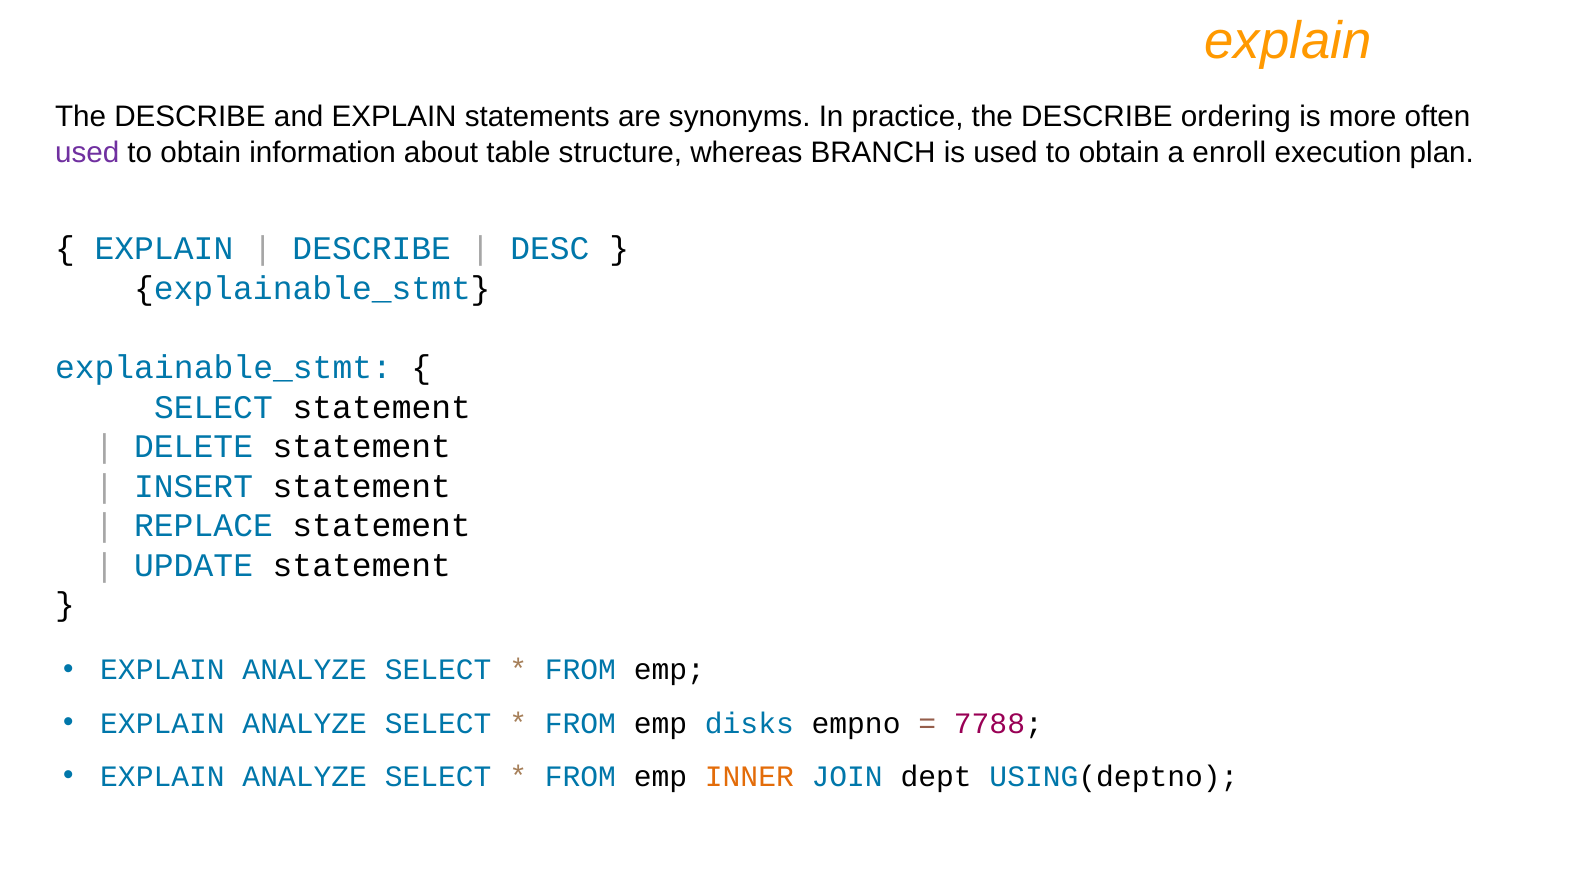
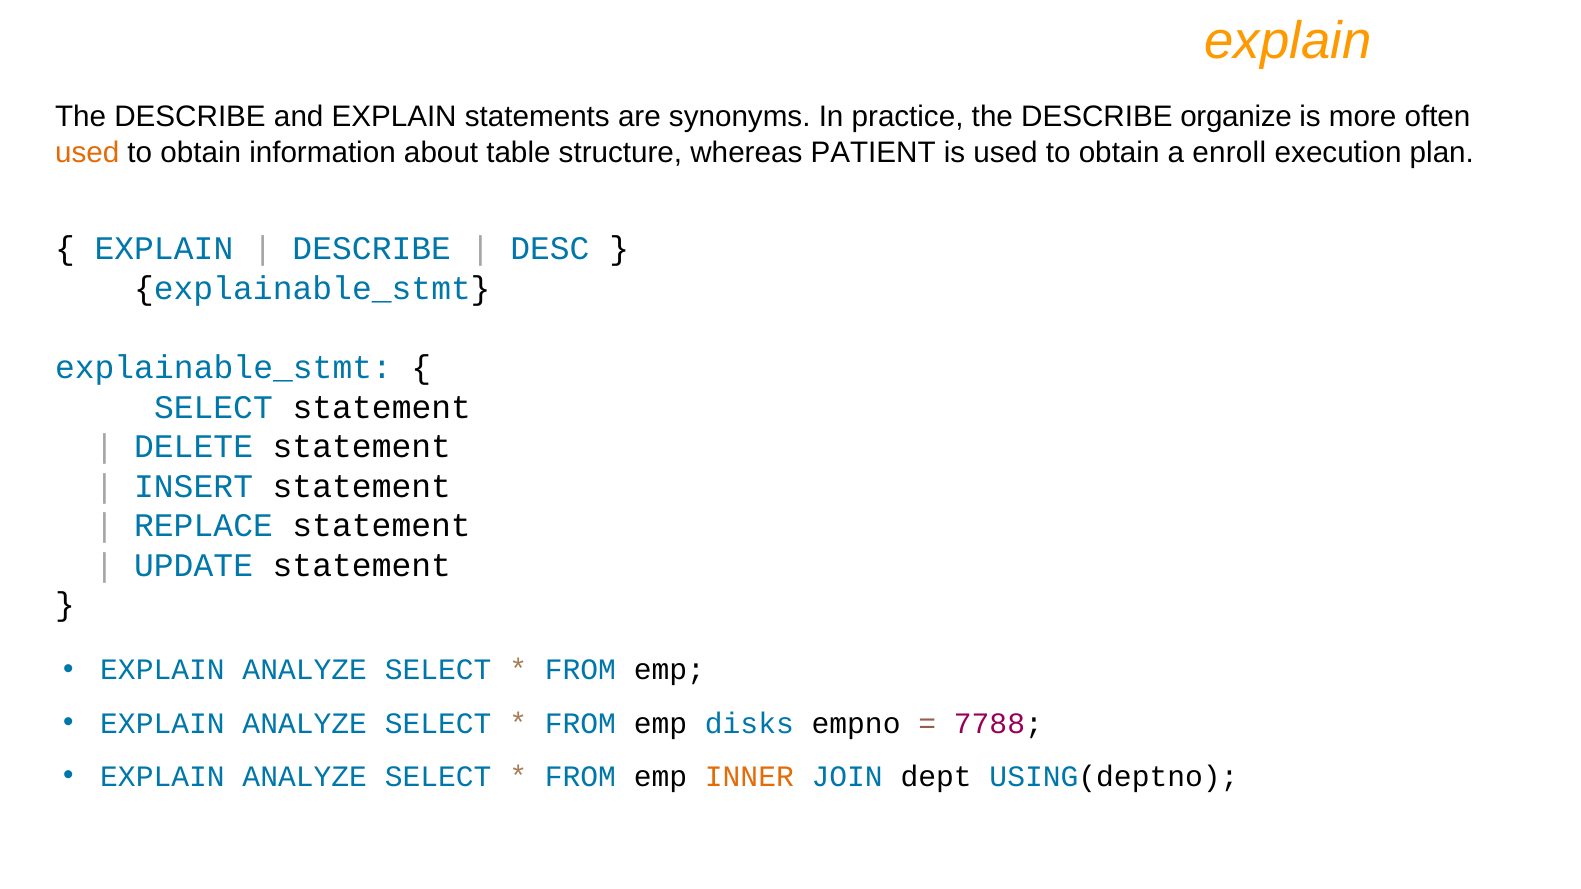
ordering: ordering -> organize
used at (87, 152) colour: purple -> orange
BRANCH: BRANCH -> PATIENT
